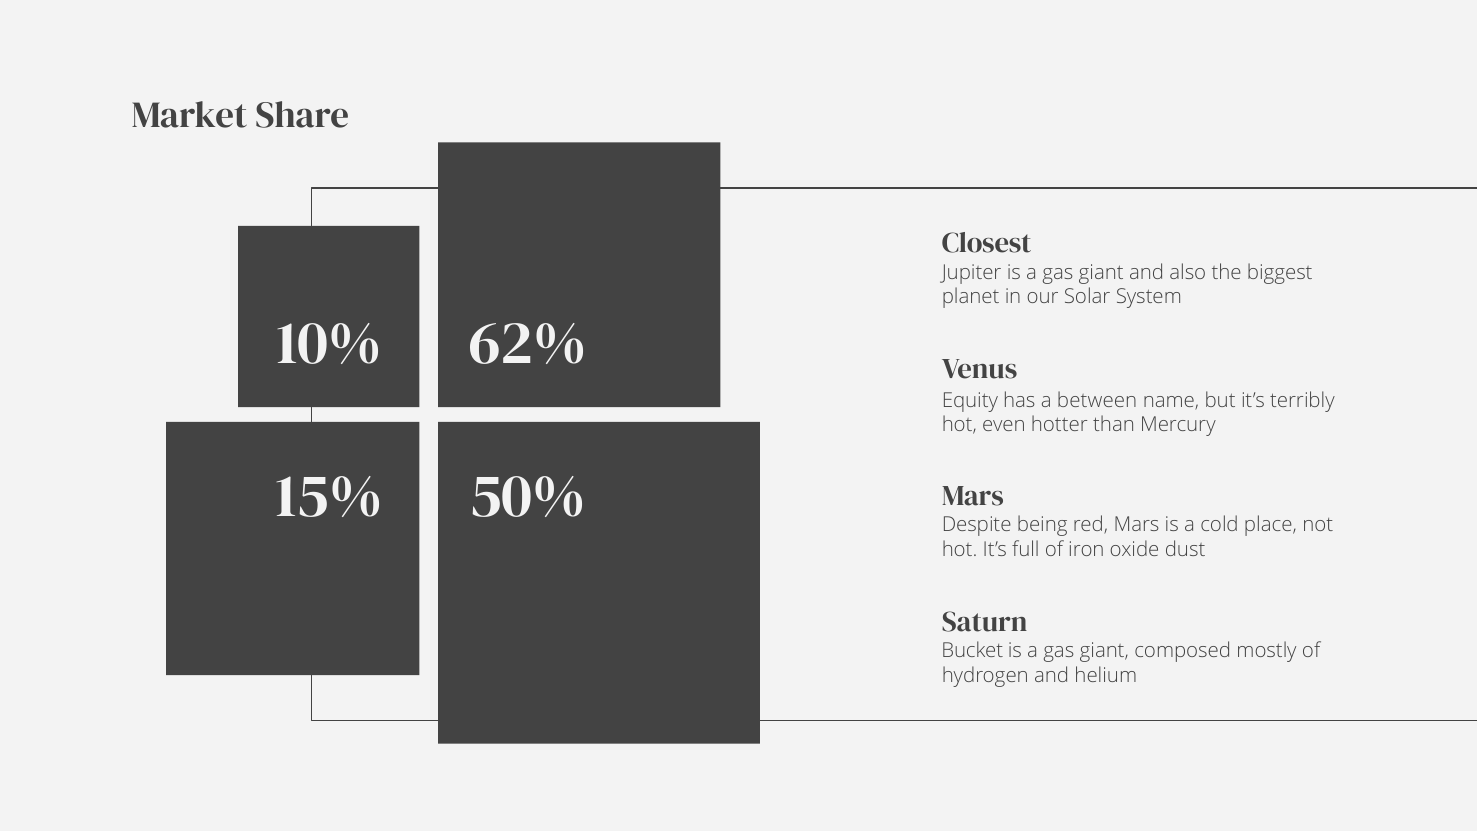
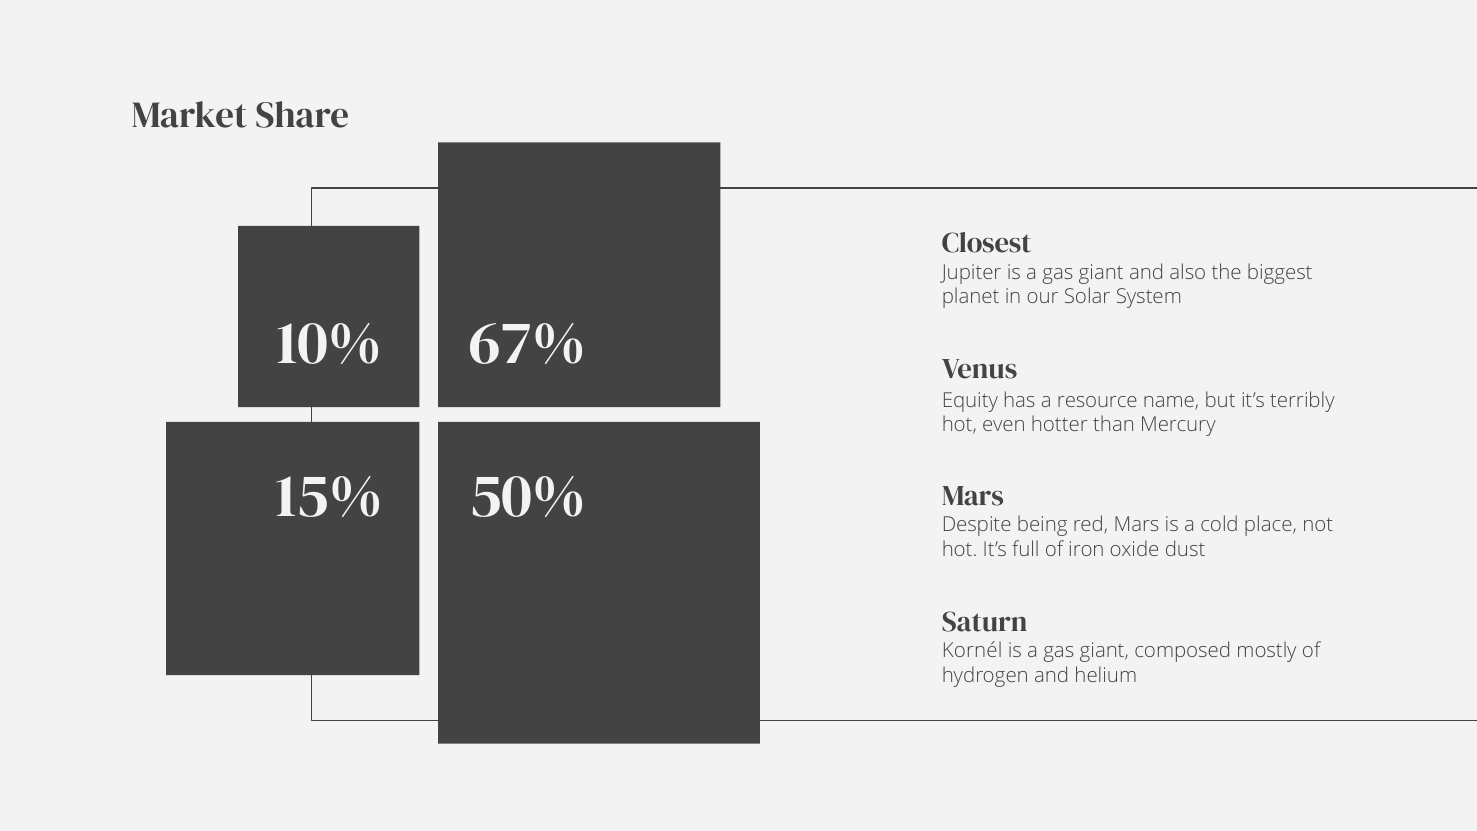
62%: 62% -> 67%
between: between -> resource
Bucket: Bucket -> Kornél
